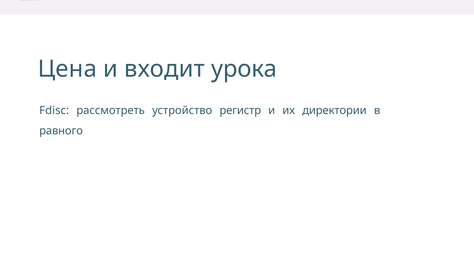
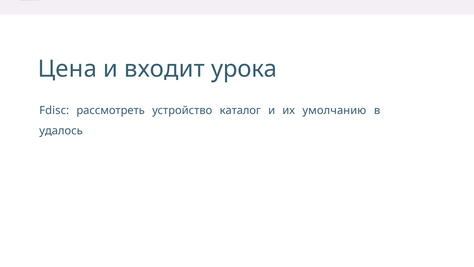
регистр: регистр -> каталог
директории: директории -> умолчанию
равного: равного -> удалось
